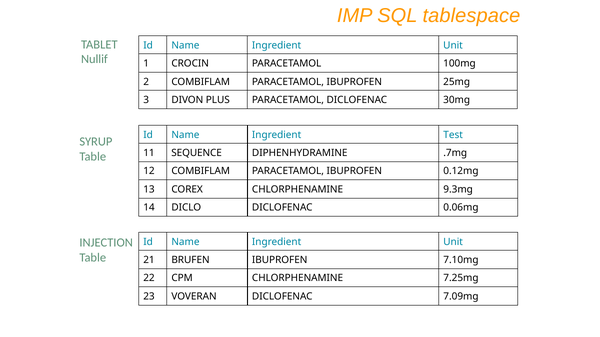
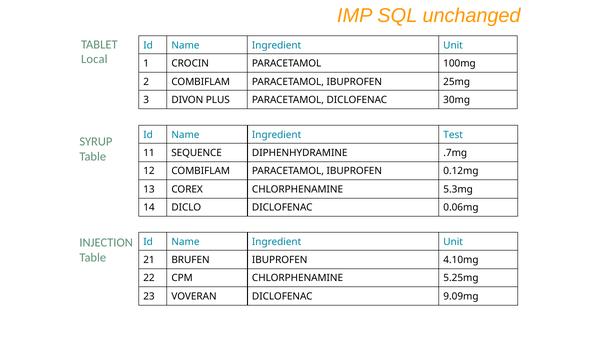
tablespace: tablespace -> unchanged
Nullif: Nullif -> Local
9.3mg: 9.3mg -> 5.3mg
7.10mg: 7.10mg -> 4.10mg
7.25mg: 7.25mg -> 5.25mg
7.09mg: 7.09mg -> 9.09mg
